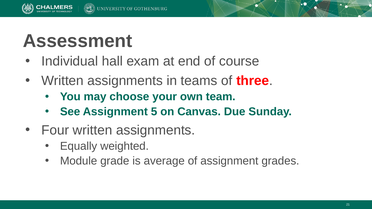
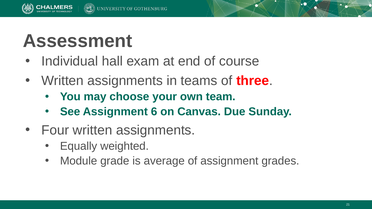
5: 5 -> 6
